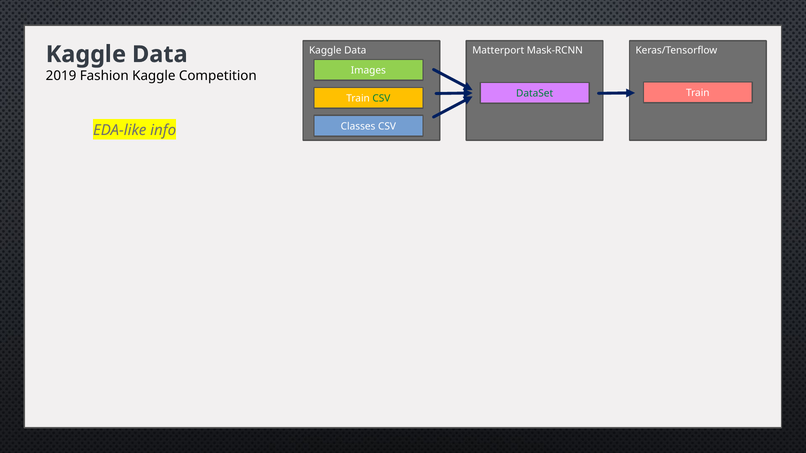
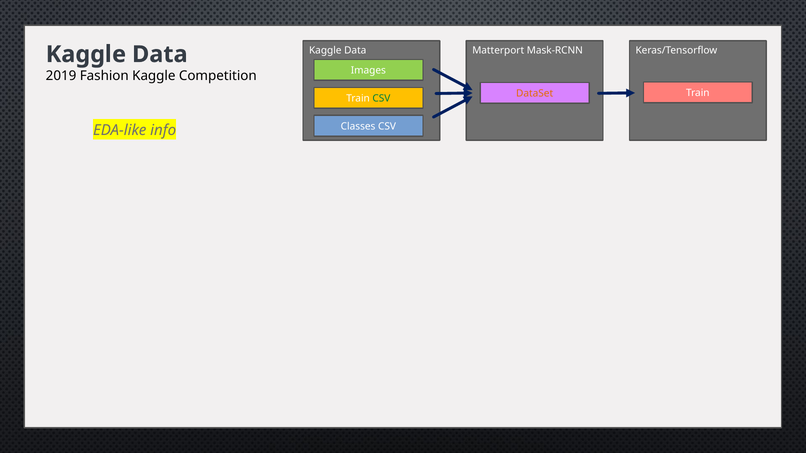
DataSet colour: green -> orange
